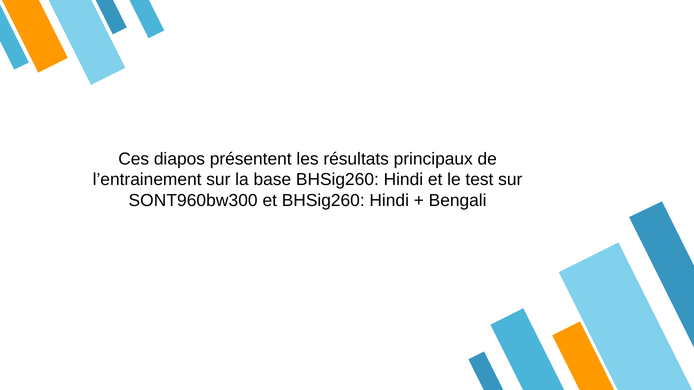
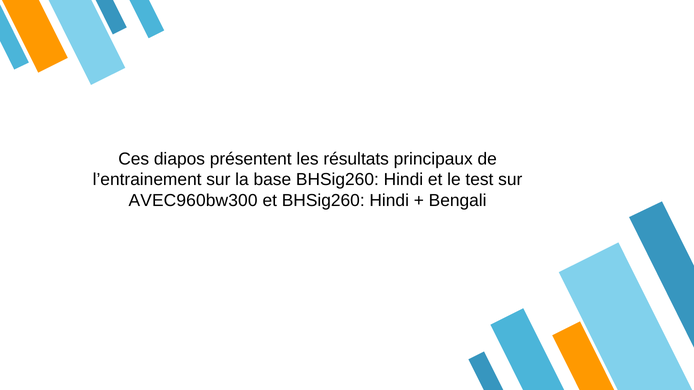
SONT960bw300: SONT960bw300 -> AVEC960bw300
